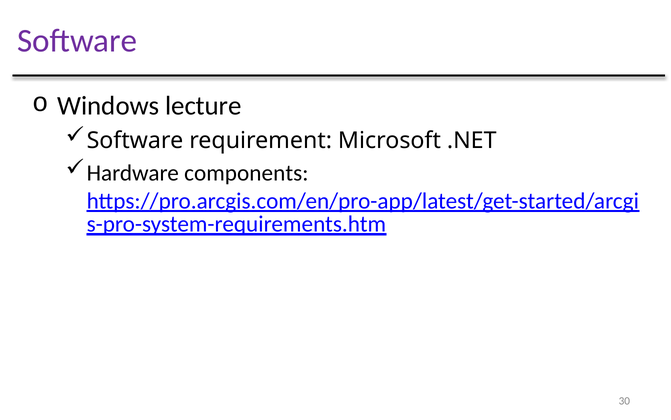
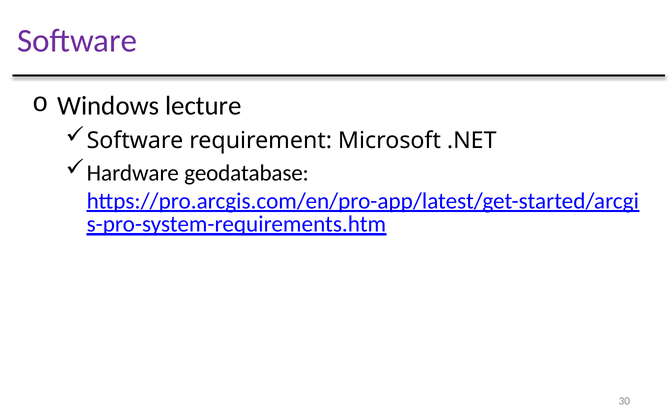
components: components -> geodatabase
